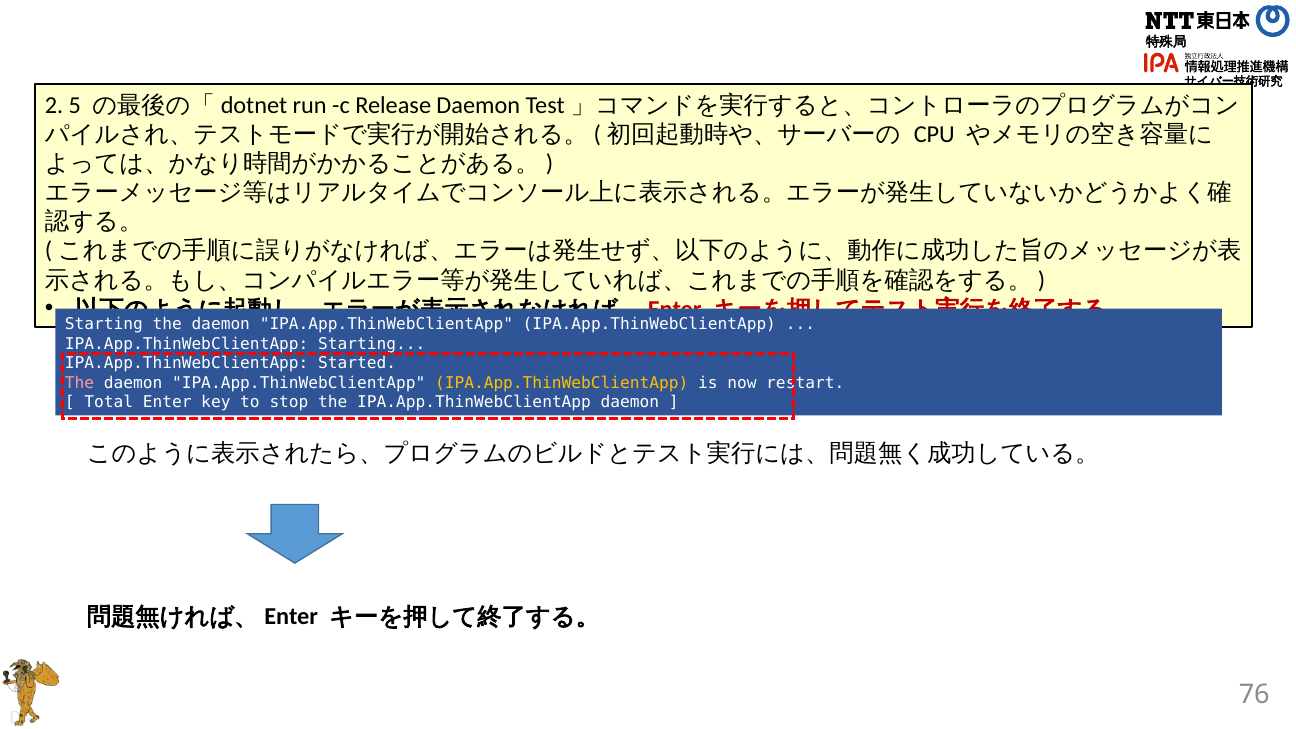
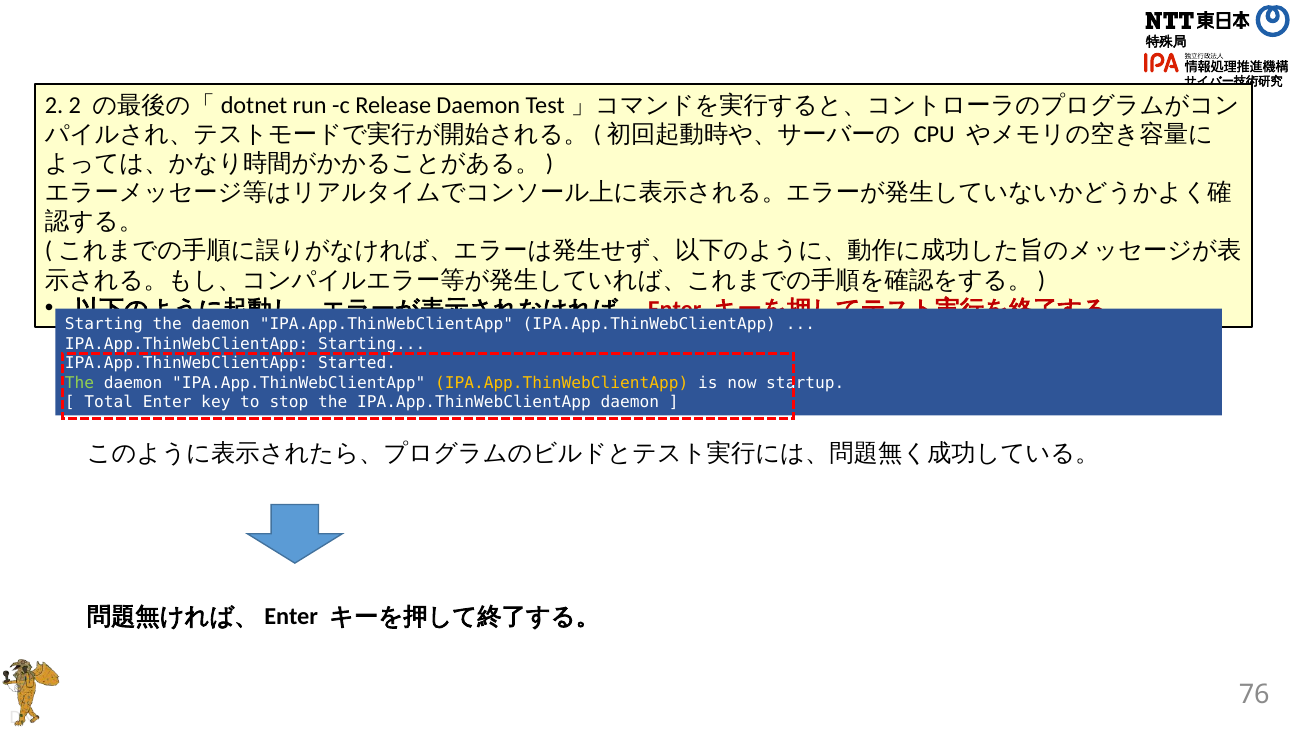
2 5: 5 -> 2
The at (80, 383) colour: pink -> light green
restart: restart -> startup
